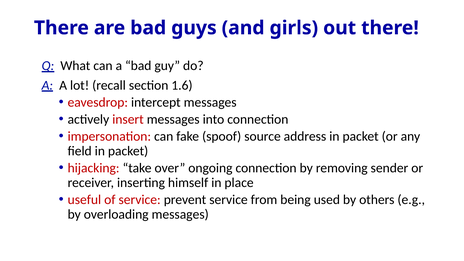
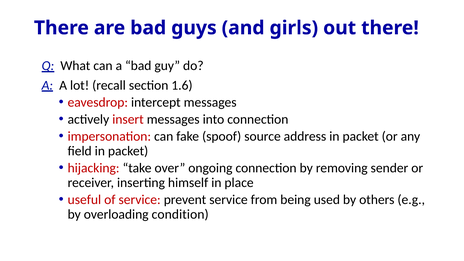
overloading messages: messages -> condition
